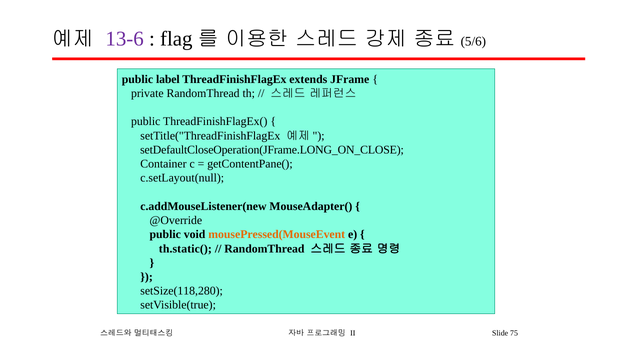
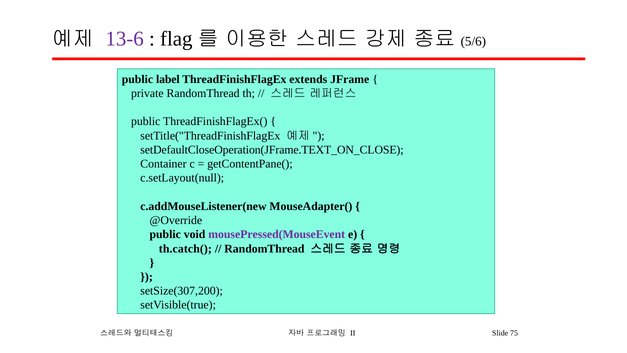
setDefaultCloseOperation(JFrame.LONG_ON_CLOSE: setDefaultCloseOperation(JFrame.LONG_ON_CLOSE -> setDefaultCloseOperation(JFrame.TEXT_ON_CLOSE
mousePressed(MouseEvent colour: orange -> purple
th.static(: th.static( -> th.catch(
setSize(118,280: setSize(118,280 -> setSize(307,200
